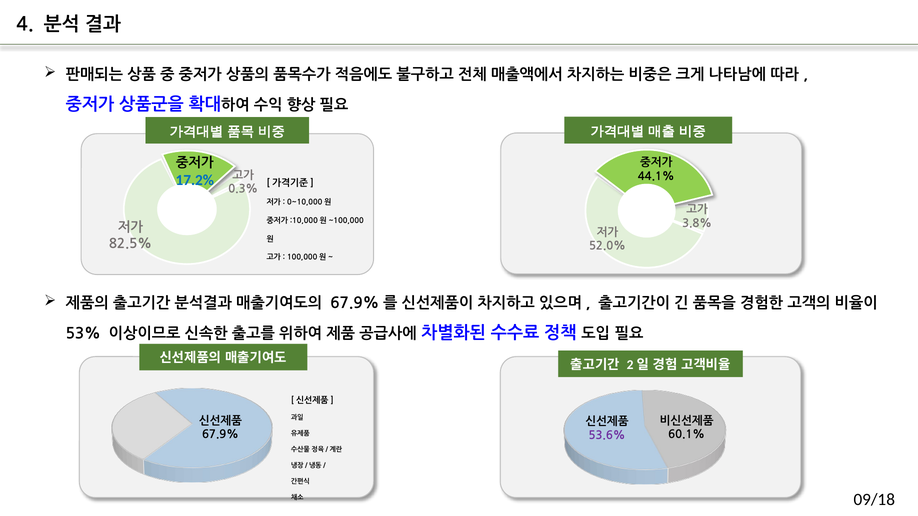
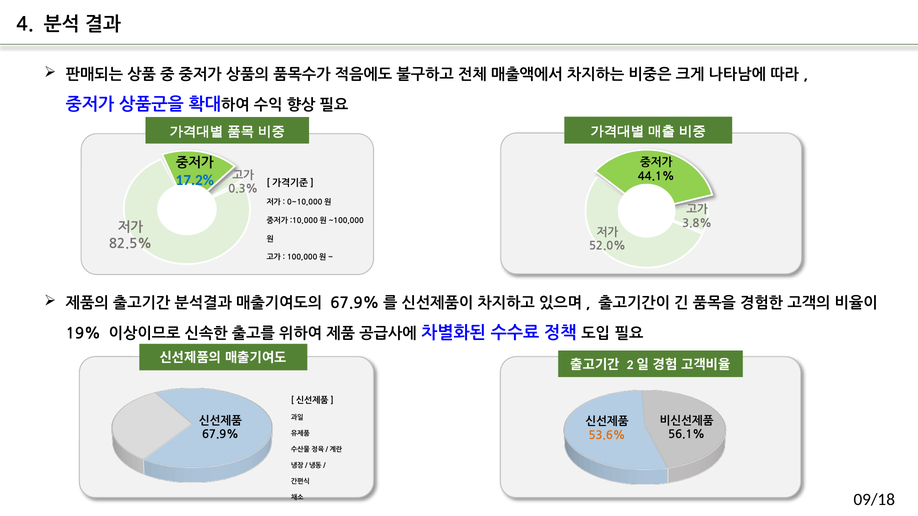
53%: 53% -> 19%
60.1%: 60.1% -> 56.1%
53.6% colour: purple -> orange
